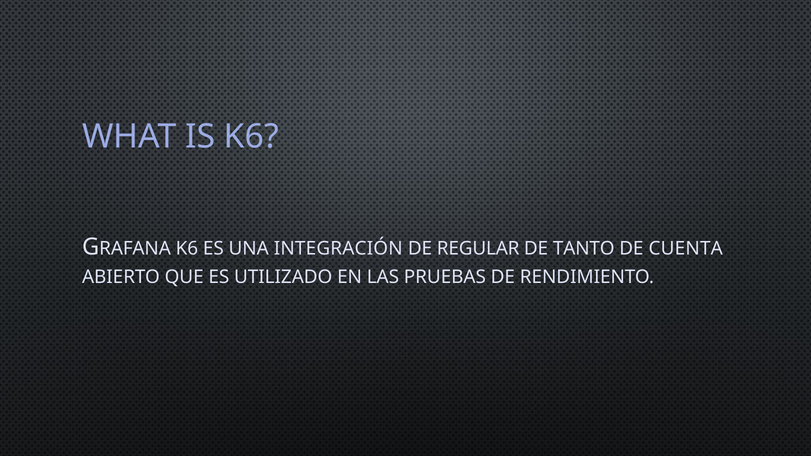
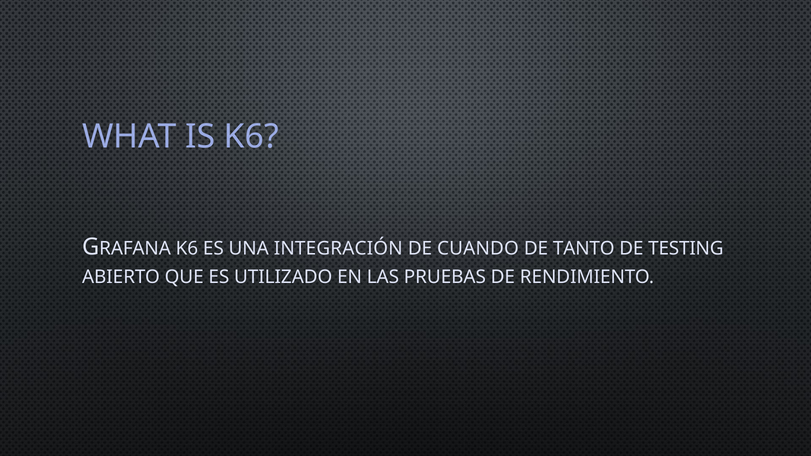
REGULAR: REGULAR -> CUANDO
CUENTA: CUENTA -> TESTING
